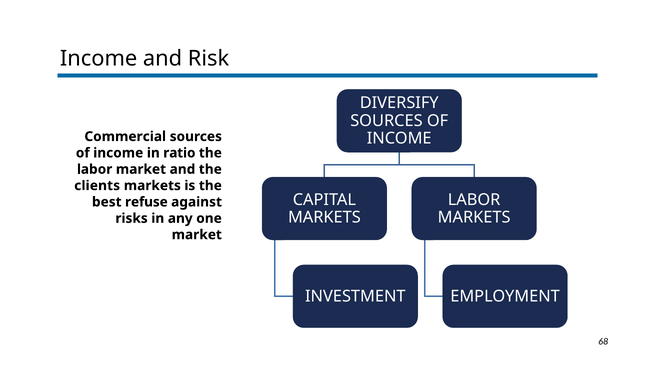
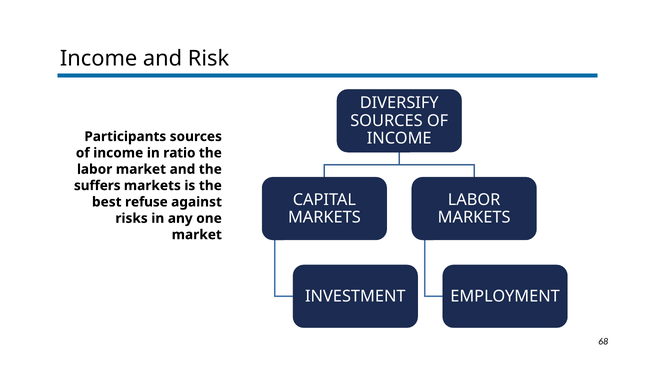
Commercial: Commercial -> Participants
clients: clients -> suffers
